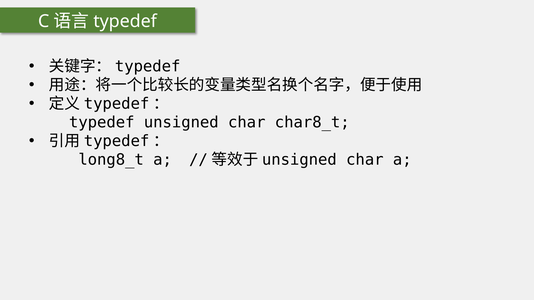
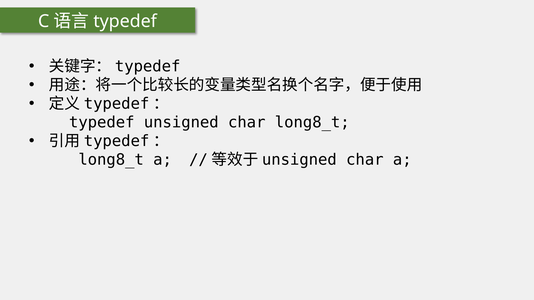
char char8_t: char8_t -> long8_t
